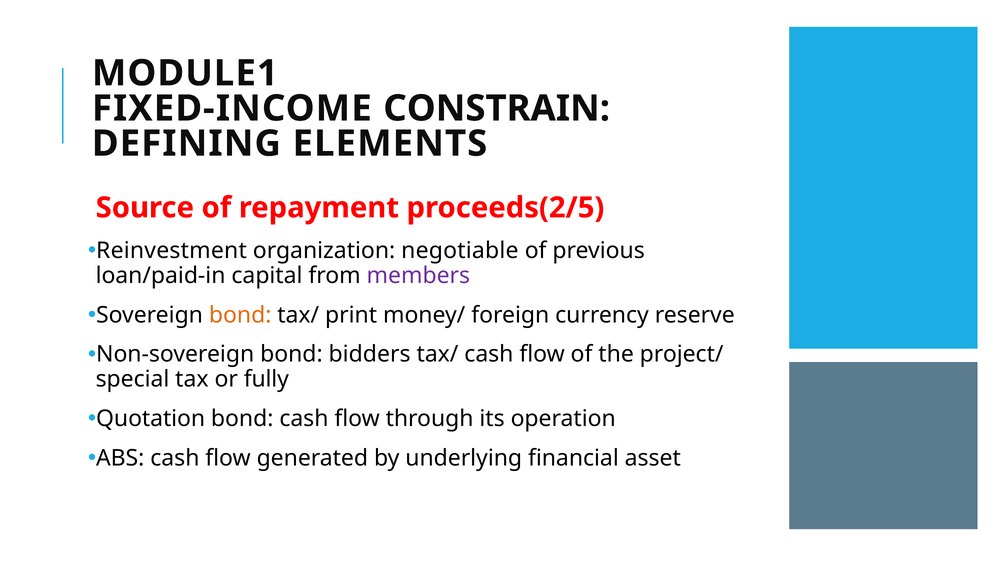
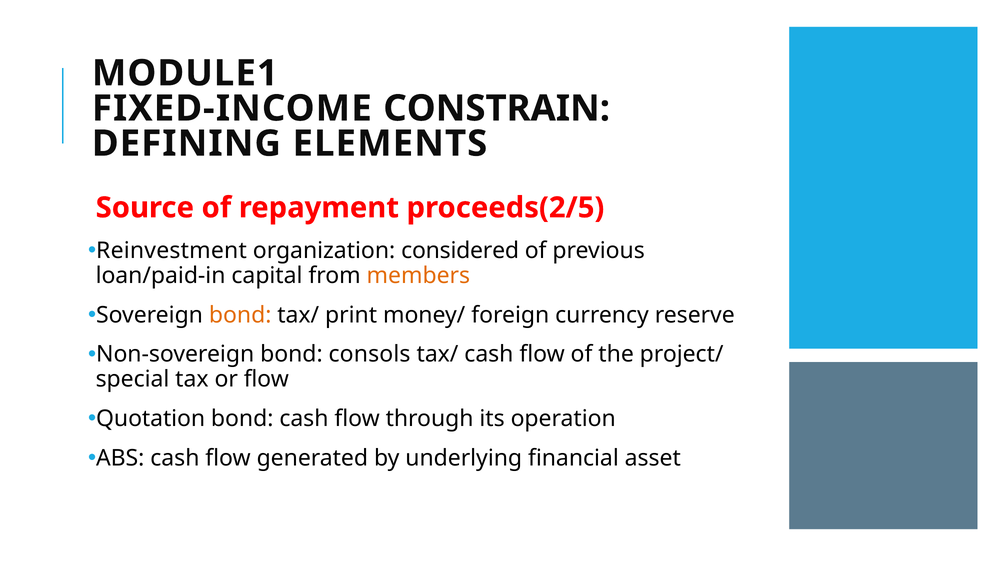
negotiable: negotiable -> considered
members colour: purple -> orange
bidders: bidders -> consols
or fully: fully -> flow
